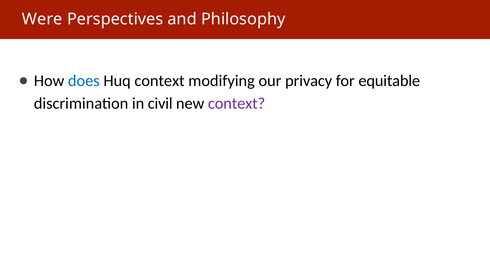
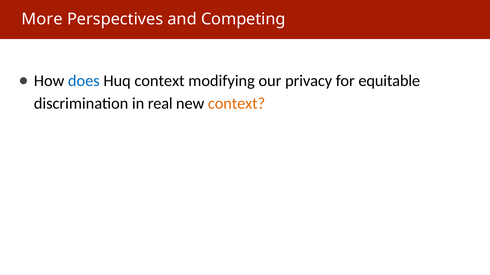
Were: Were -> More
Philosophy: Philosophy -> Competing
civil: civil -> real
context at (237, 104) colour: purple -> orange
